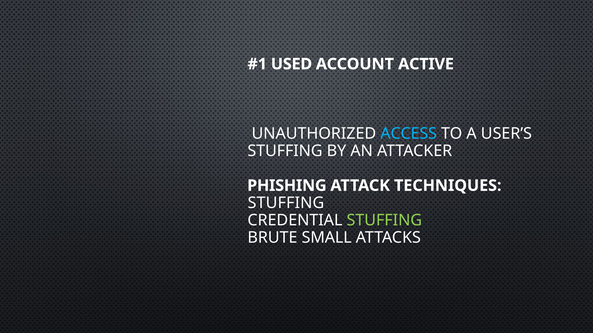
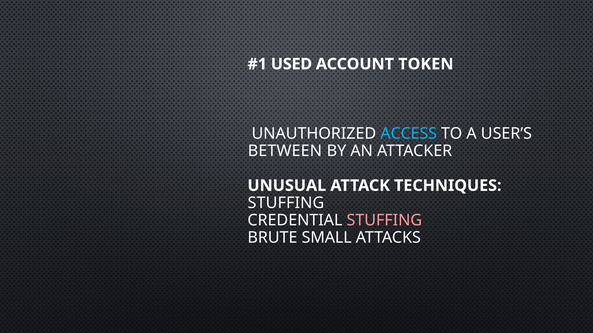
ACTIVE: ACTIVE -> TOKEN
STUFFING at (285, 151): STUFFING -> BETWEEN
PHISHING: PHISHING -> UNUSUAL
STUFFING at (384, 221) colour: light green -> pink
